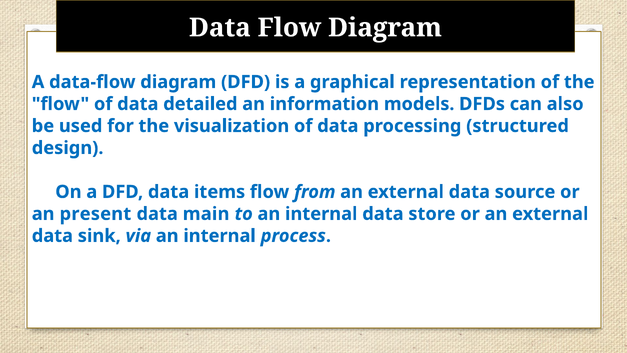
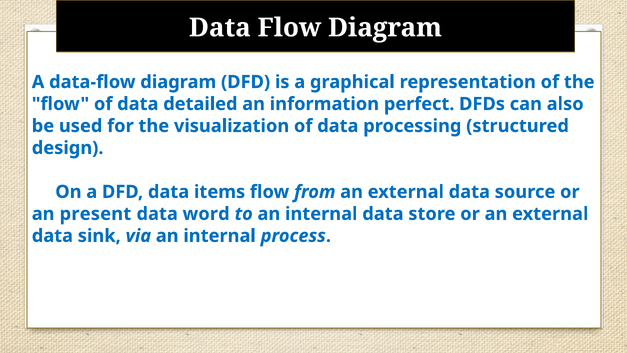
models: models -> perfect
main: main -> word
